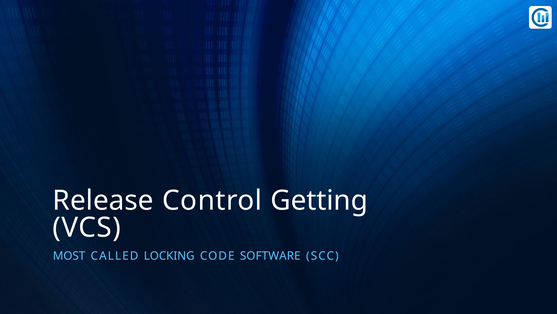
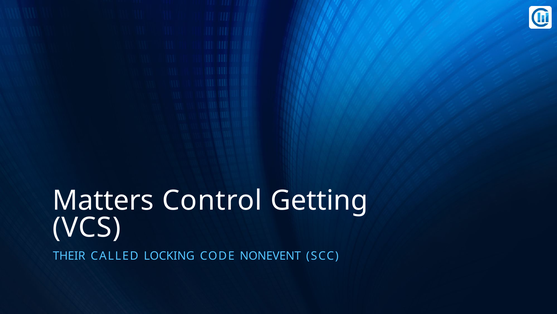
Release: Release -> Matters
MOST: MOST -> THEIR
SOFTWARE: SOFTWARE -> NONEVENT
